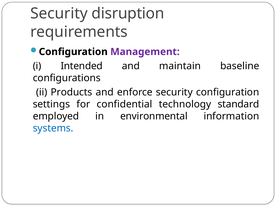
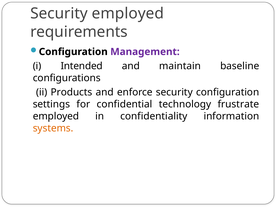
Security disruption: disruption -> employed
standard: standard -> frustrate
environmental: environmental -> confidentiality
systems colour: blue -> orange
